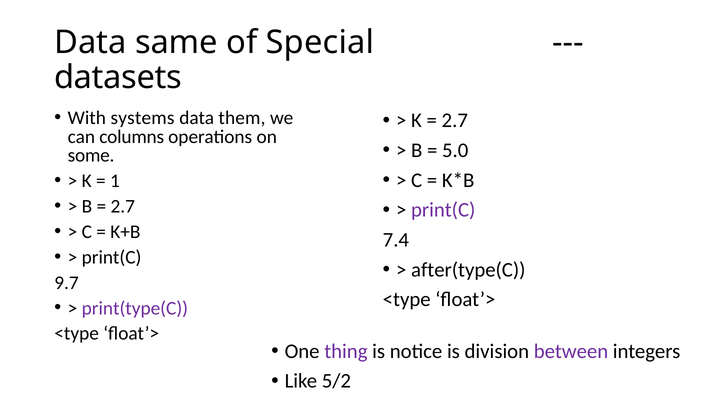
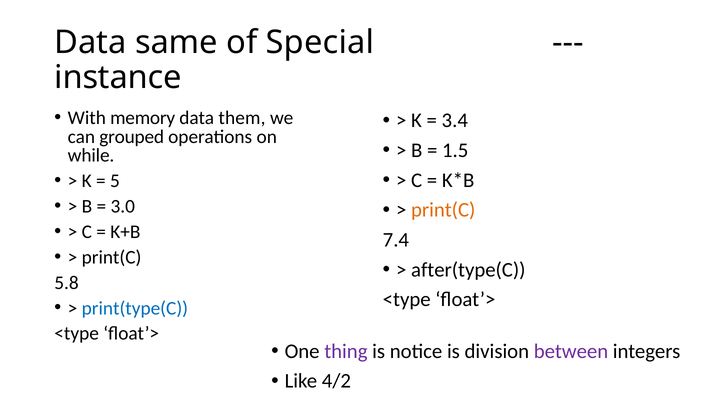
datasets: datasets -> instance
systems: systems -> memory
2.7 at (455, 121): 2.7 -> 3.4
columns: columns -> grouped
5.0: 5.0 -> 1.5
some: some -> while
1: 1 -> 5
2.7 at (123, 206): 2.7 -> 3.0
print(C at (443, 210) colour: purple -> orange
9.7: 9.7 -> 5.8
print(type(C colour: purple -> blue
5/2: 5/2 -> 4/2
